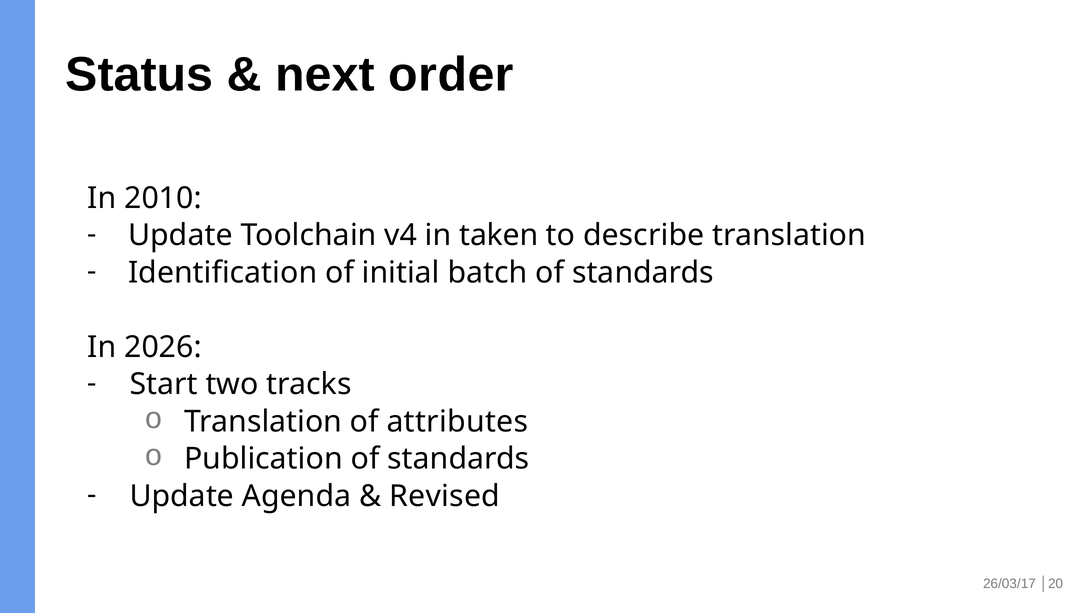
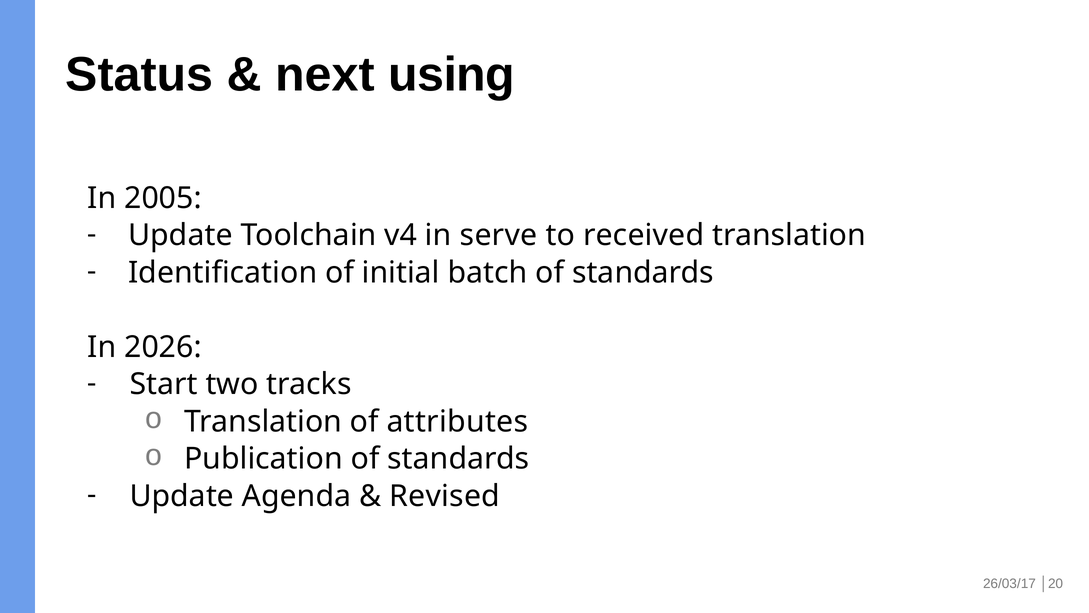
order: order -> using
2010: 2010 -> 2005
taken: taken -> serve
describe: describe -> received
